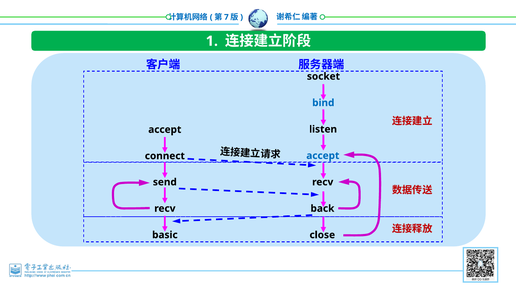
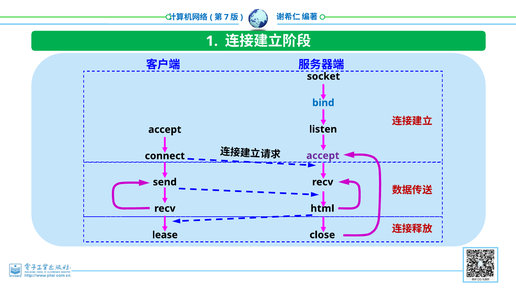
accept at (323, 156) colour: blue -> purple
back: back -> html
basic: basic -> lease
